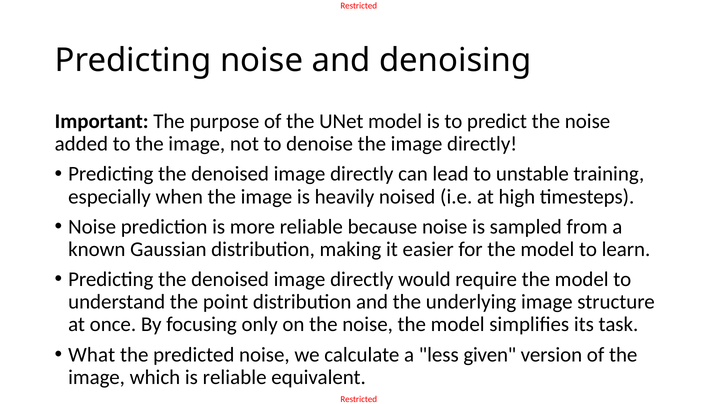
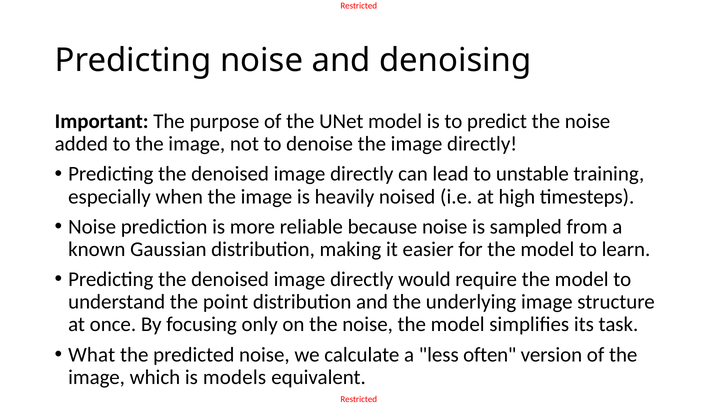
given: given -> often
is reliable: reliable -> models
